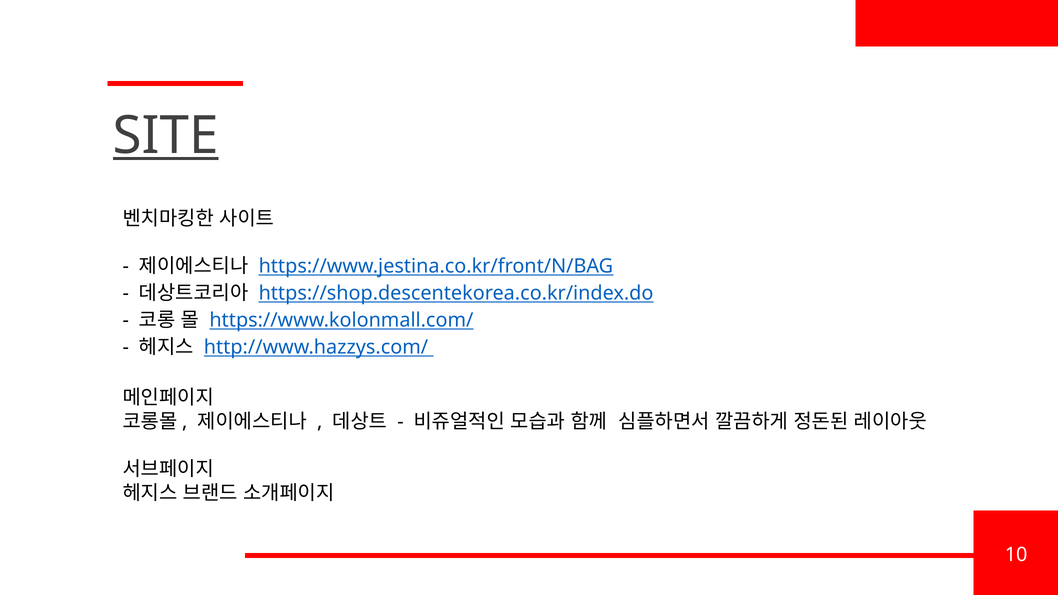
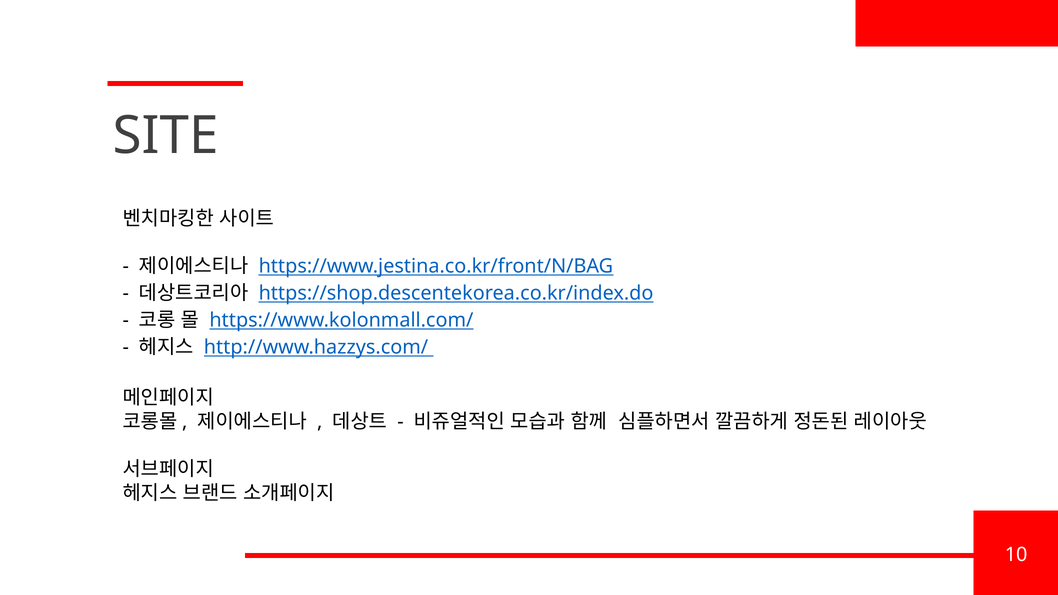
SITE underline: present -> none
